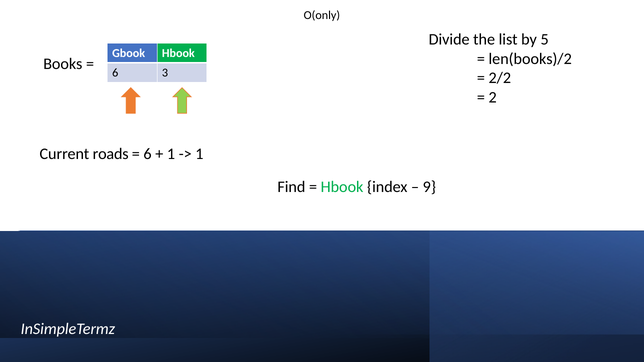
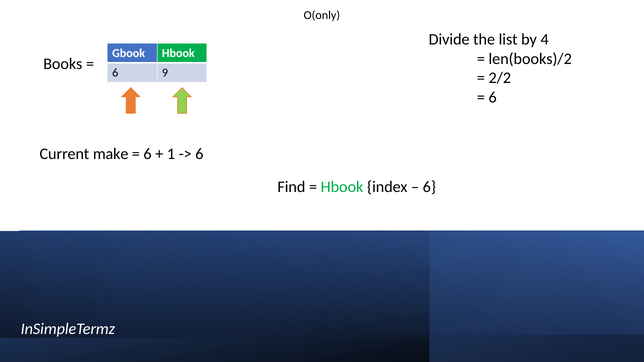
5: 5 -> 4
3: 3 -> 9
2 at (493, 97): 2 -> 6
roads: roads -> make
1 at (199, 154): 1 -> 6
9 at (429, 187): 9 -> 6
